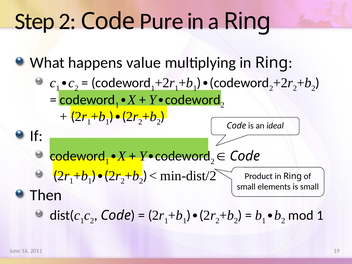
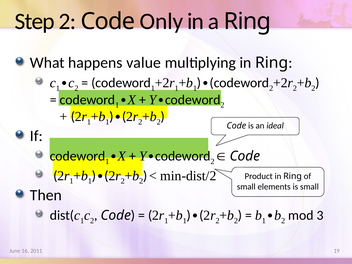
Pure: Pure -> Only
mod 1: 1 -> 3
